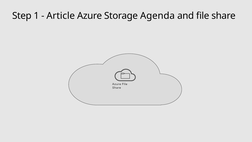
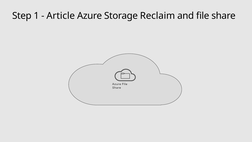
Agenda: Agenda -> Reclaim
